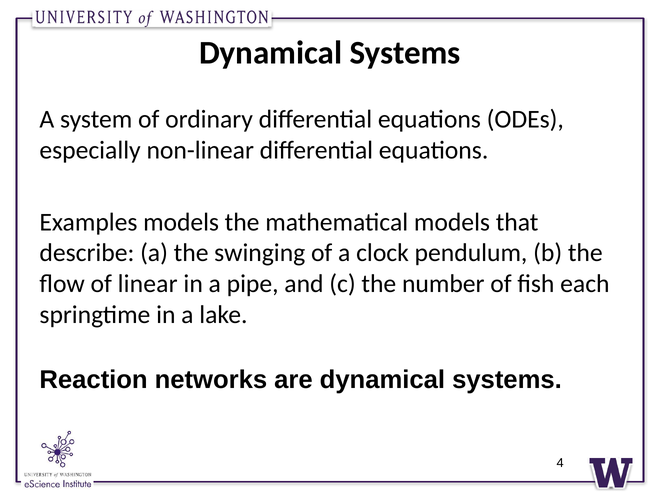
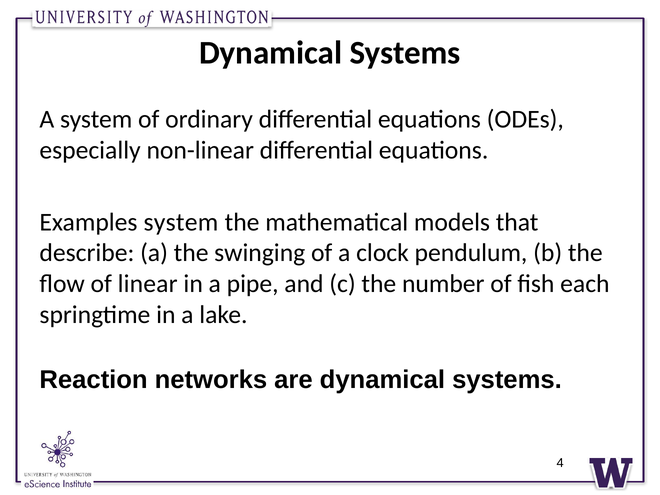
Examples models: models -> system
